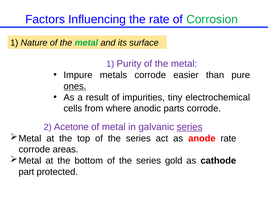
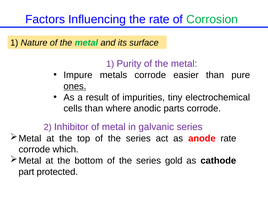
cells from: from -> than
Acetone: Acetone -> Inhibitor
series at (190, 127) underline: present -> none
areas: areas -> which
